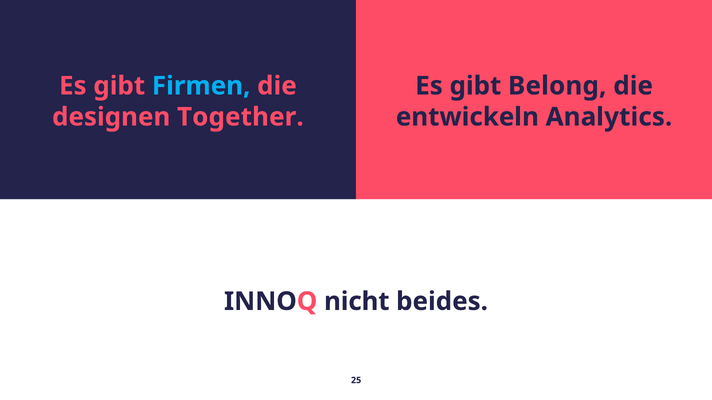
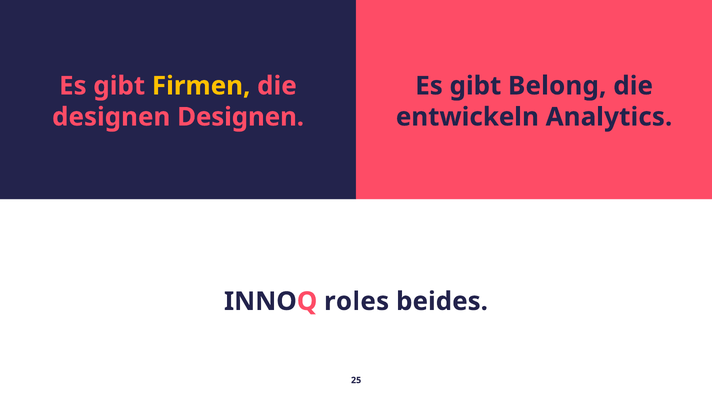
Firmen colour: light blue -> yellow
designen Together: Together -> Designen
nicht: nicht -> roles
